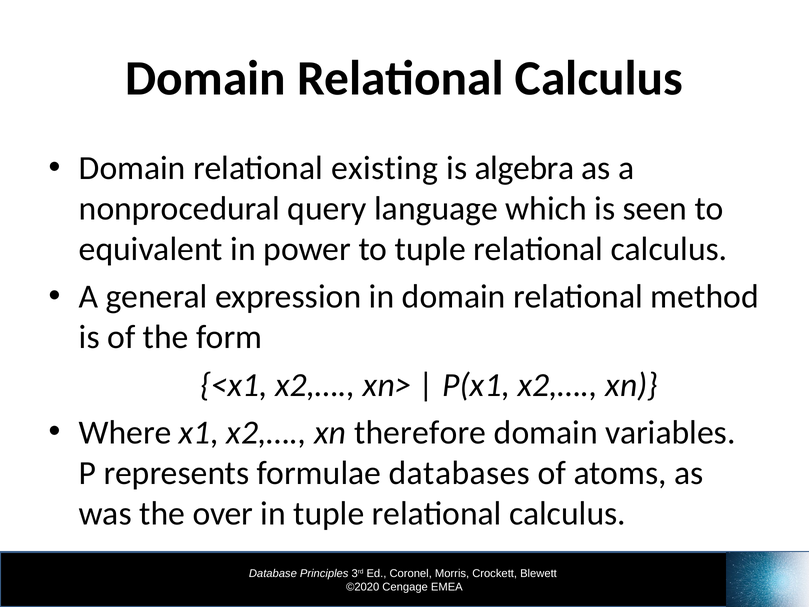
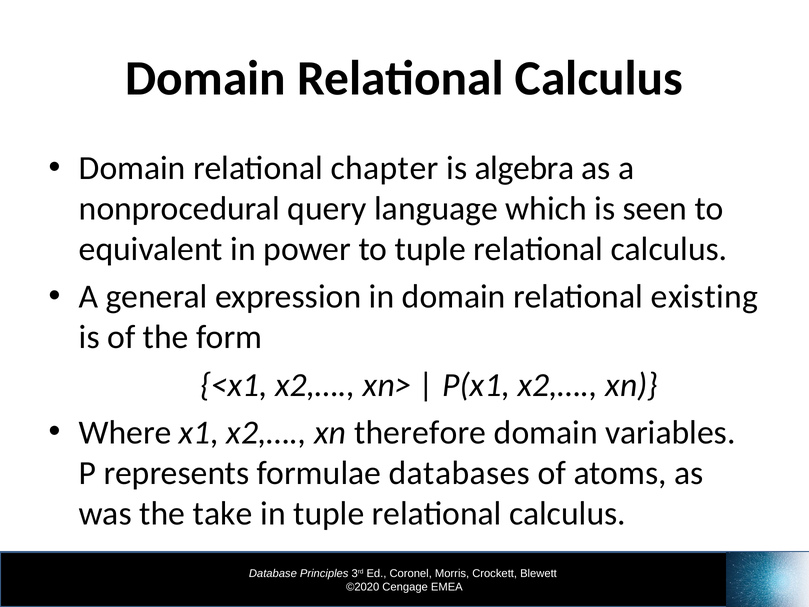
existing: existing -> chapter
method: method -> existing
over: over -> take
